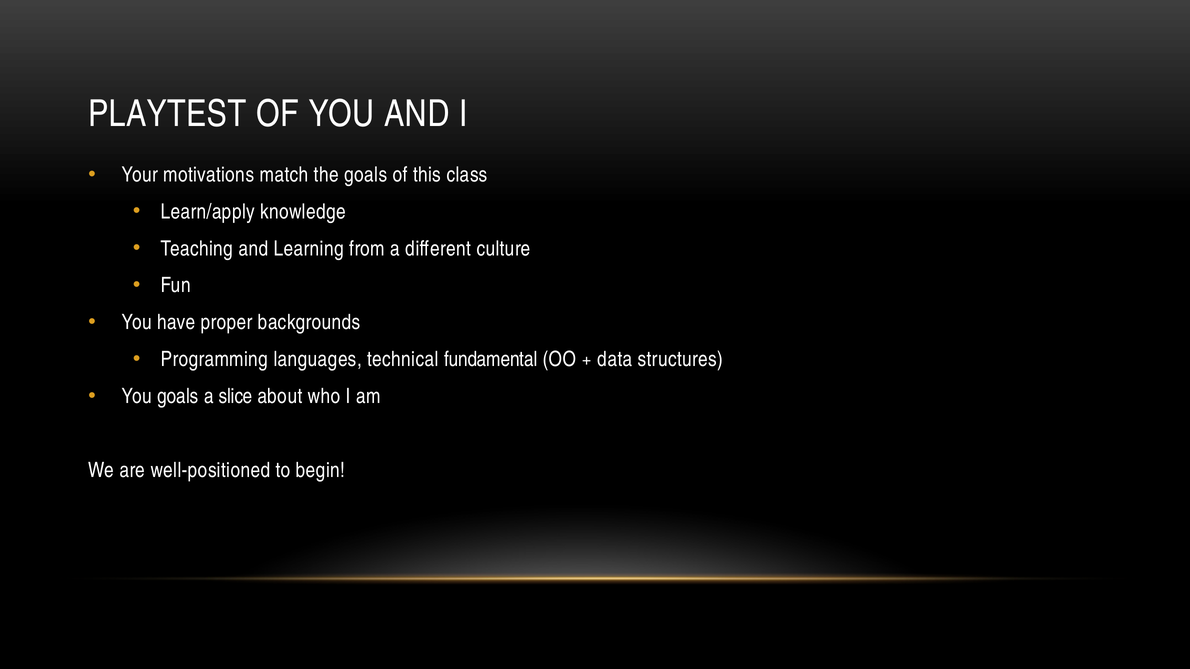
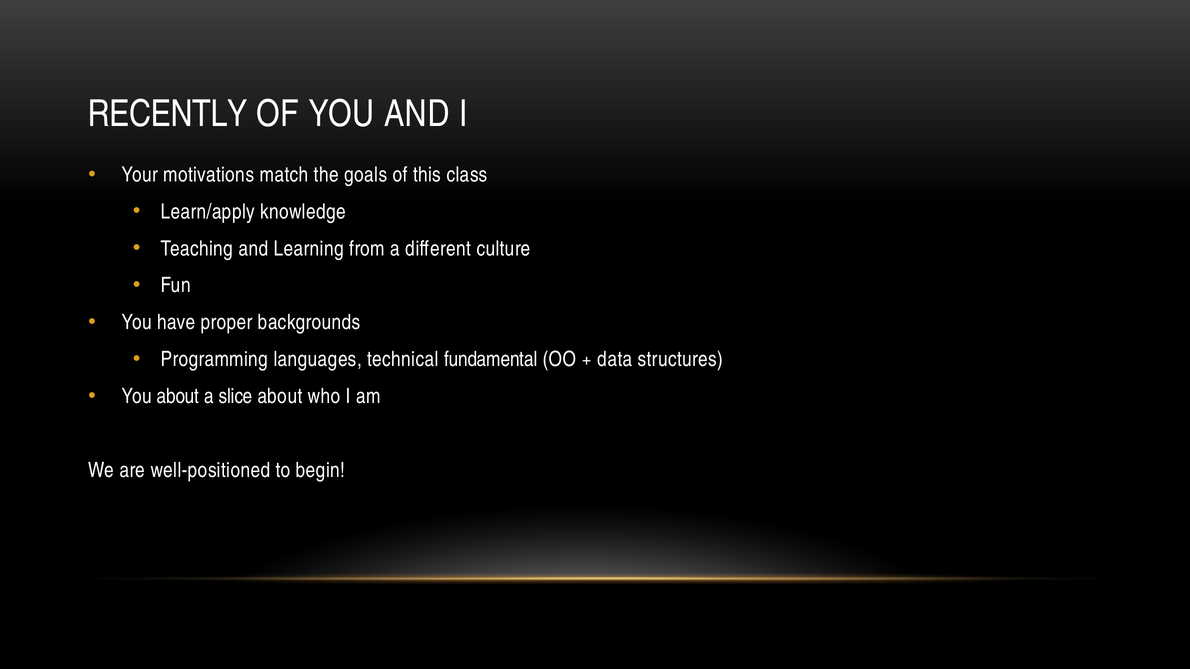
PLAYTEST: PLAYTEST -> RECENTLY
You goals: goals -> about
